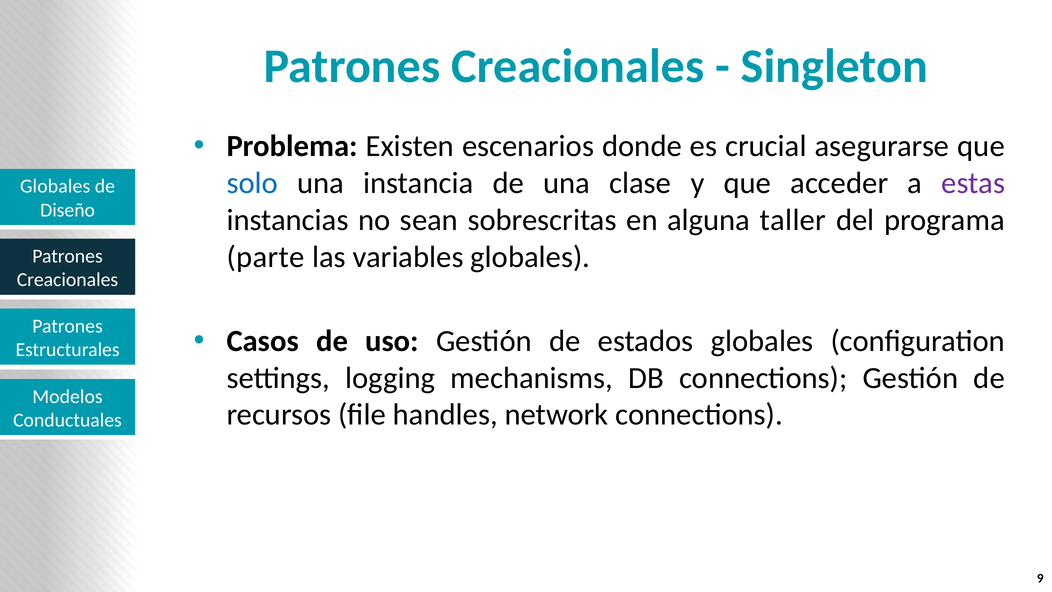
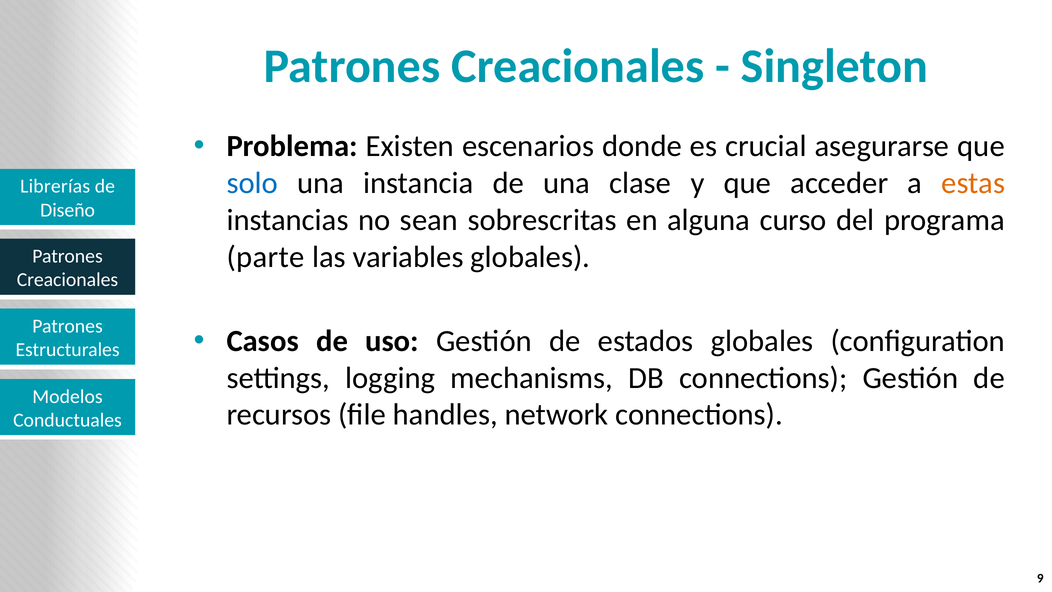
estas colour: purple -> orange
Globales at (55, 186): Globales -> Librerías
taller: taller -> curso
